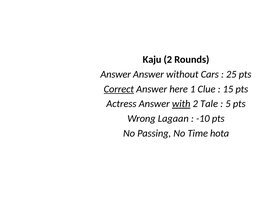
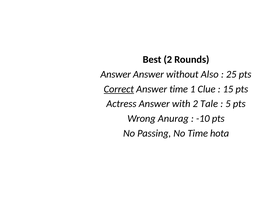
Kaju: Kaju -> Best
Cars: Cars -> Also
Answer here: here -> time
with underline: present -> none
Lagaan: Lagaan -> Anurag
